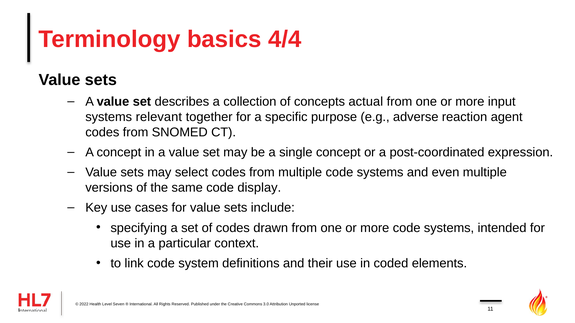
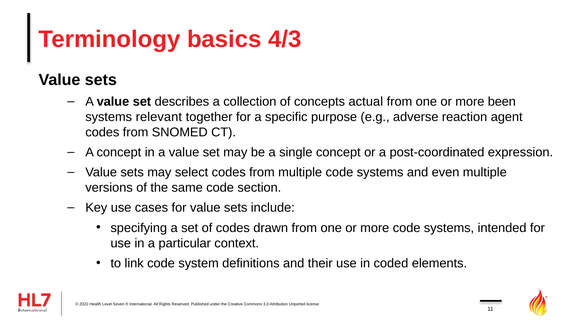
4/4: 4/4 -> 4/3
input: input -> been
display: display -> section
